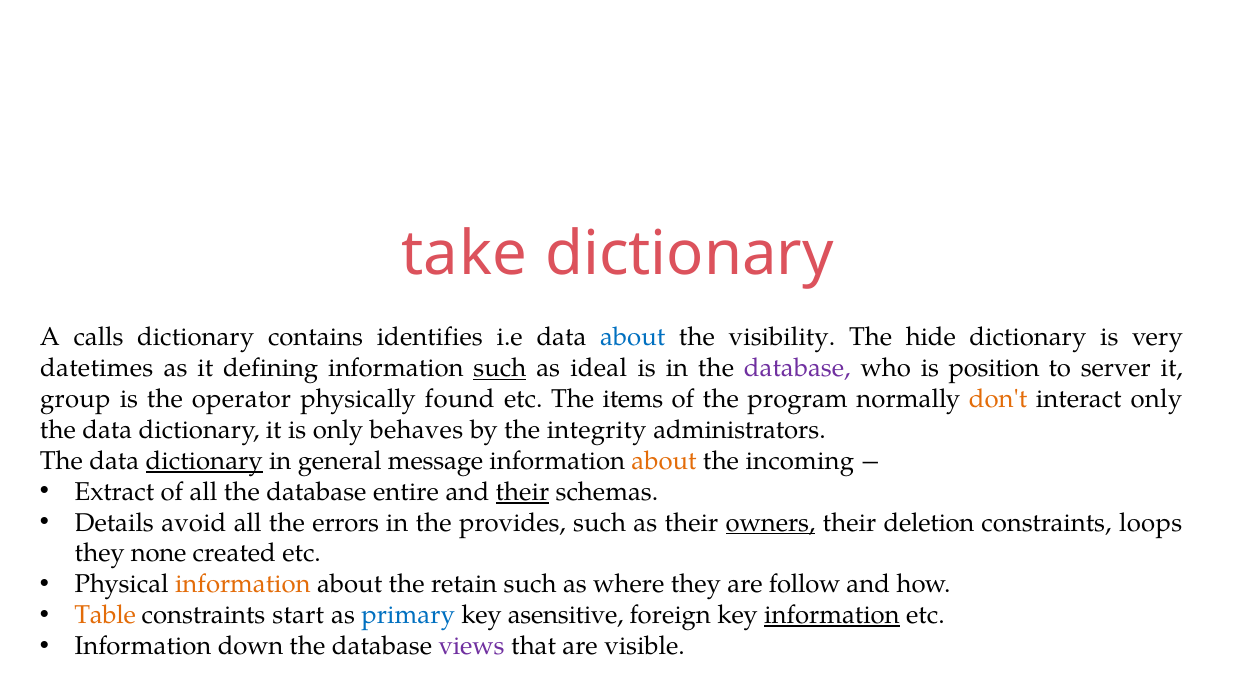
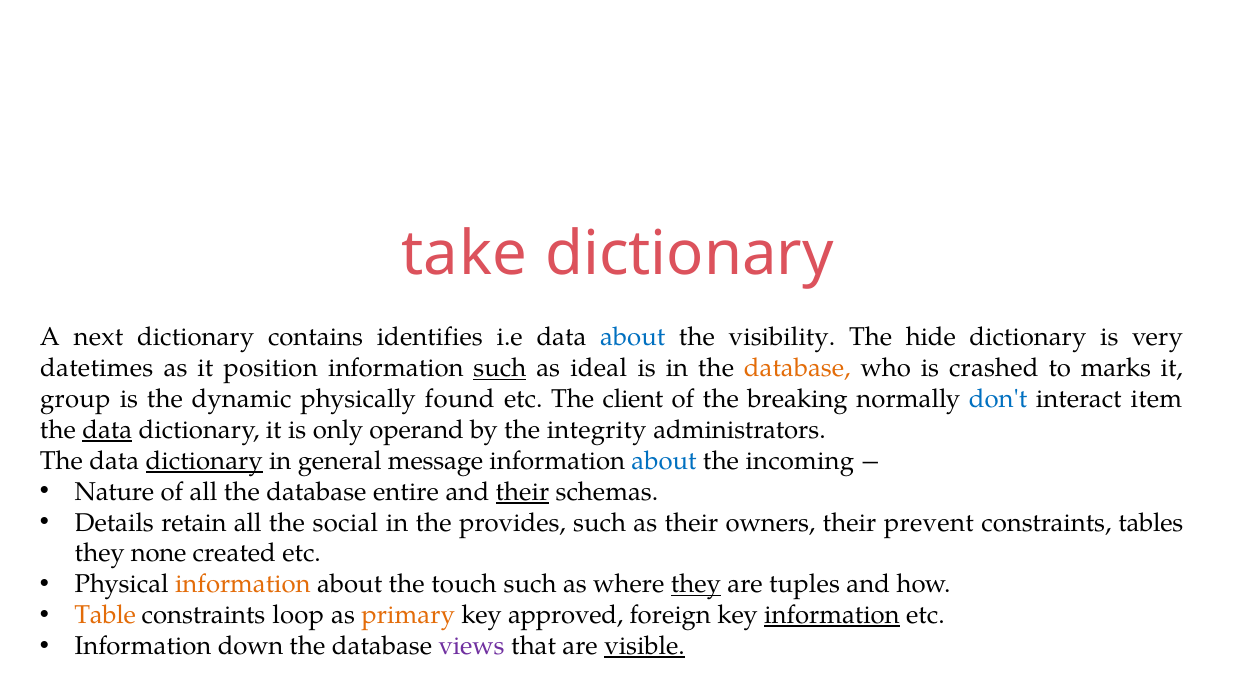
calls: calls -> next
defining: defining -> position
database at (797, 368) colour: purple -> orange
position: position -> crashed
server: server -> marks
operator: operator -> dynamic
items: items -> client
program: program -> breaking
don't colour: orange -> blue
interact only: only -> item
data at (107, 430) underline: none -> present
behaves: behaves -> operand
about at (664, 461) colour: orange -> blue
Extract: Extract -> Nature
avoid: avoid -> retain
errors: errors -> social
owners underline: present -> none
deletion: deletion -> prevent
loops: loops -> tables
retain: retain -> touch
they at (696, 584) underline: none -> present
follow: follow -> tuples
start: start -> loop
primary colour: blue -> orange
asensitive: asensitive -> approved
visible underline: none -> present
